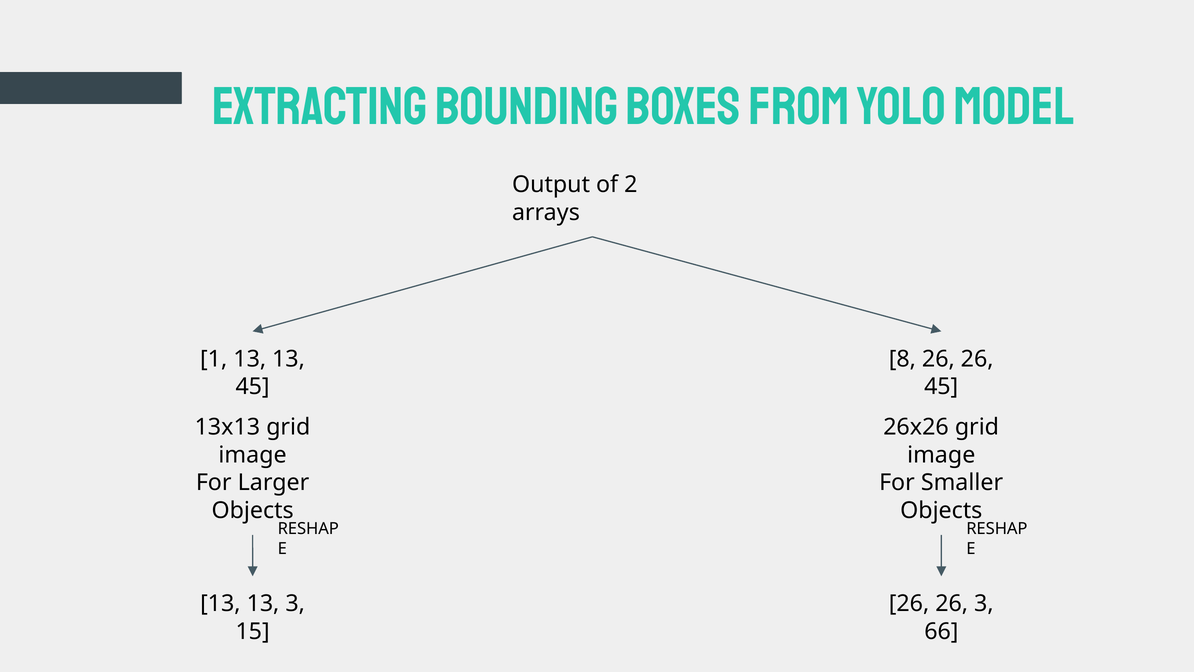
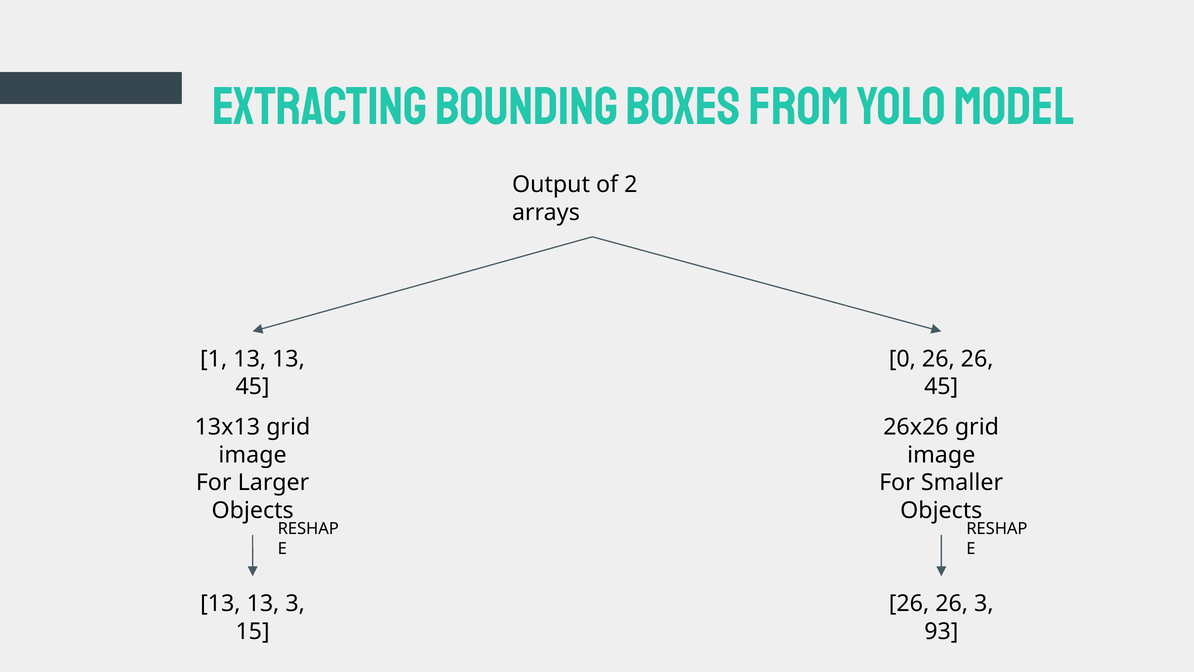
8: 8 -> 0
66: 66 -> 93
